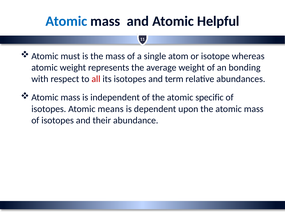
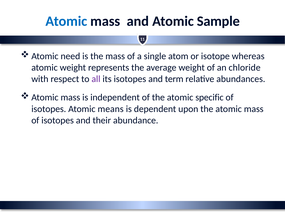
Helpful: Helpful -> Sample
must: must -> need
bonding: bonding -> chloride
all colour: red -> purple
